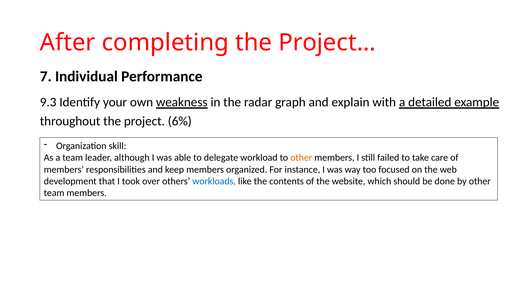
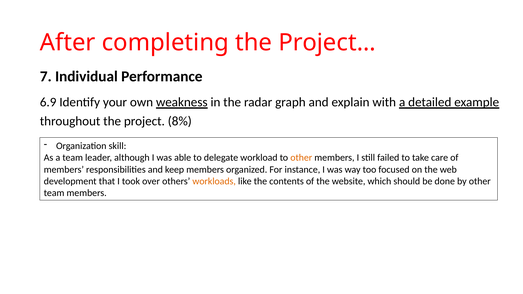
9.3: 9.3 -> 6.9
6%: 6% -> 8%
workloads colour: blue -> orange
